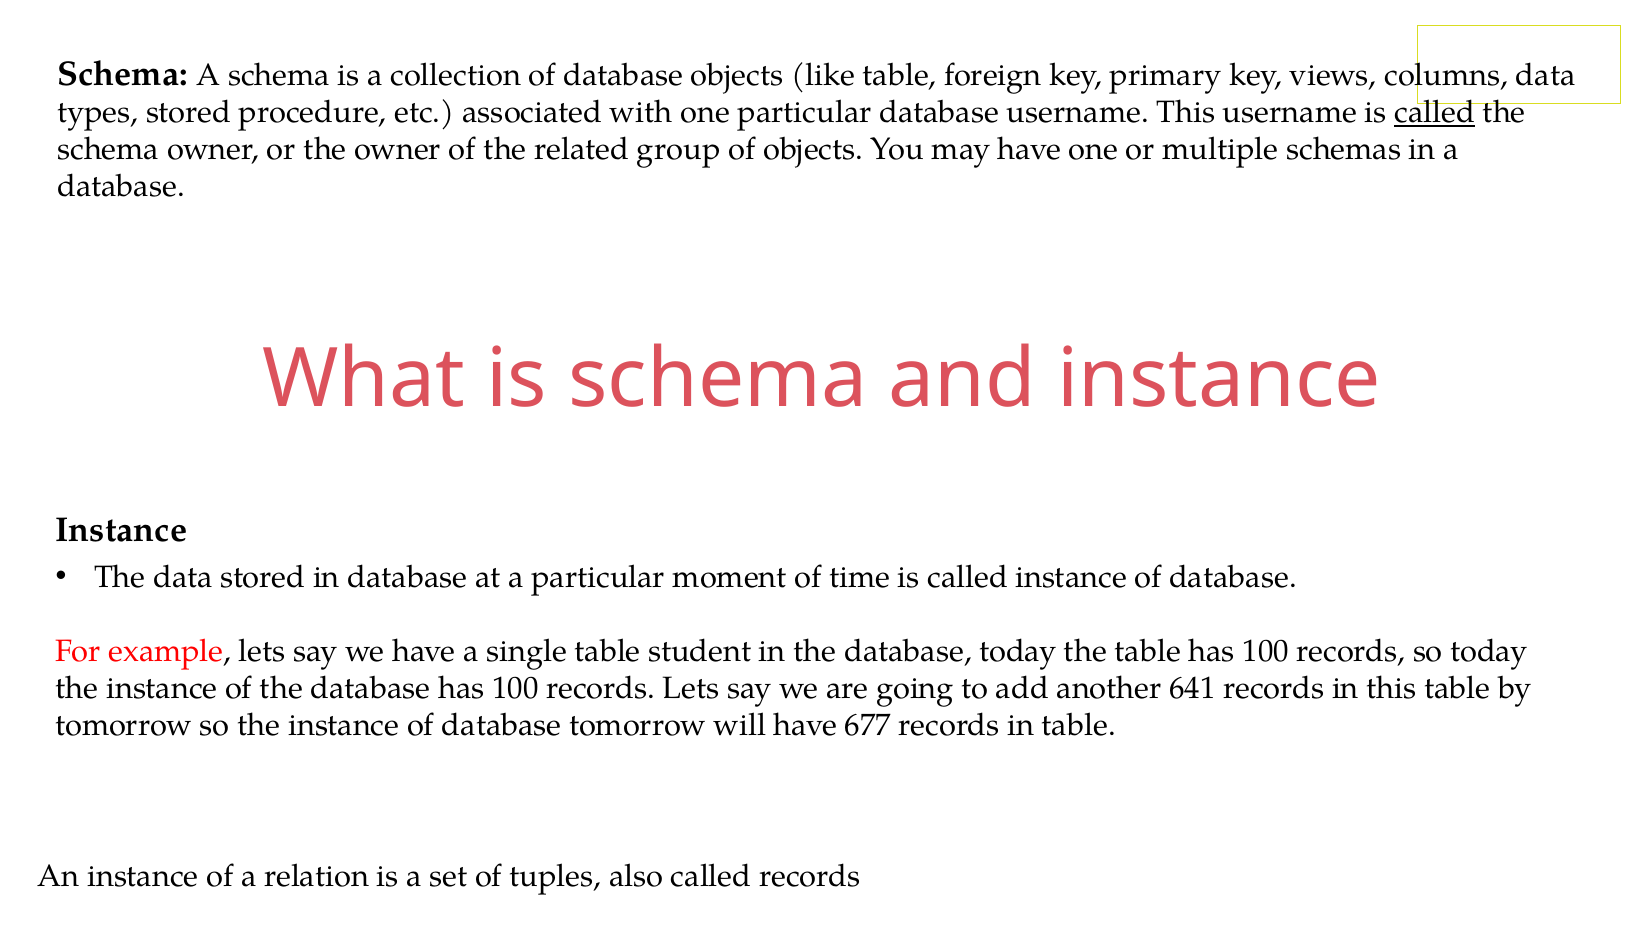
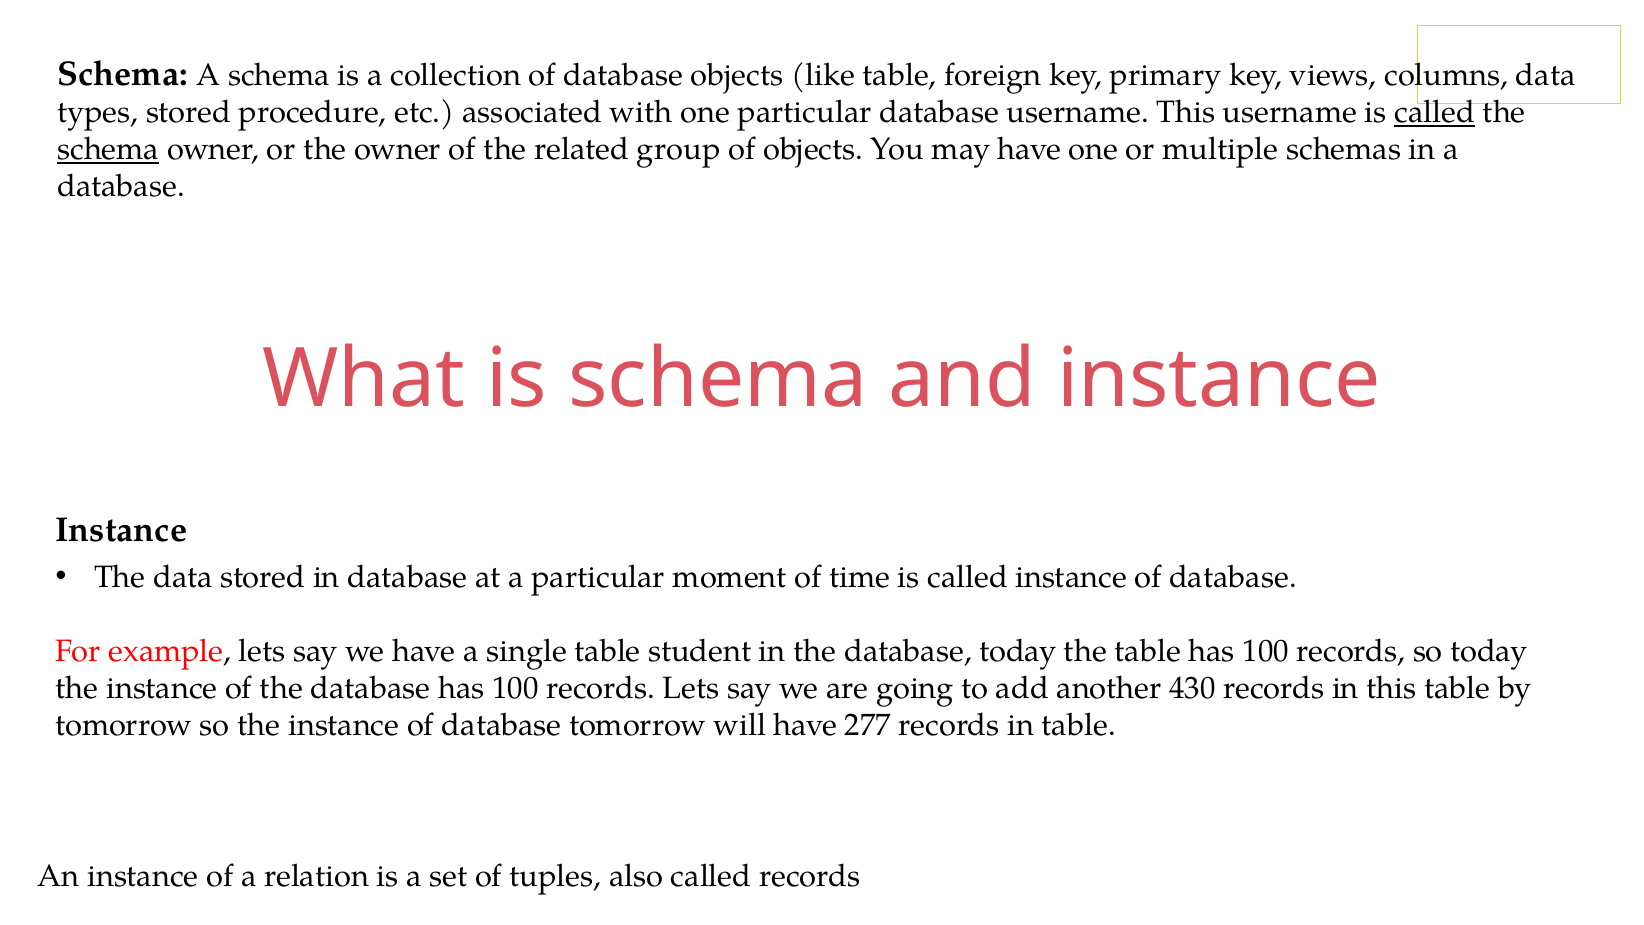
schema at (108, 150) underline: none -> present
641: 641 -> 430
677: 677 -> 277
